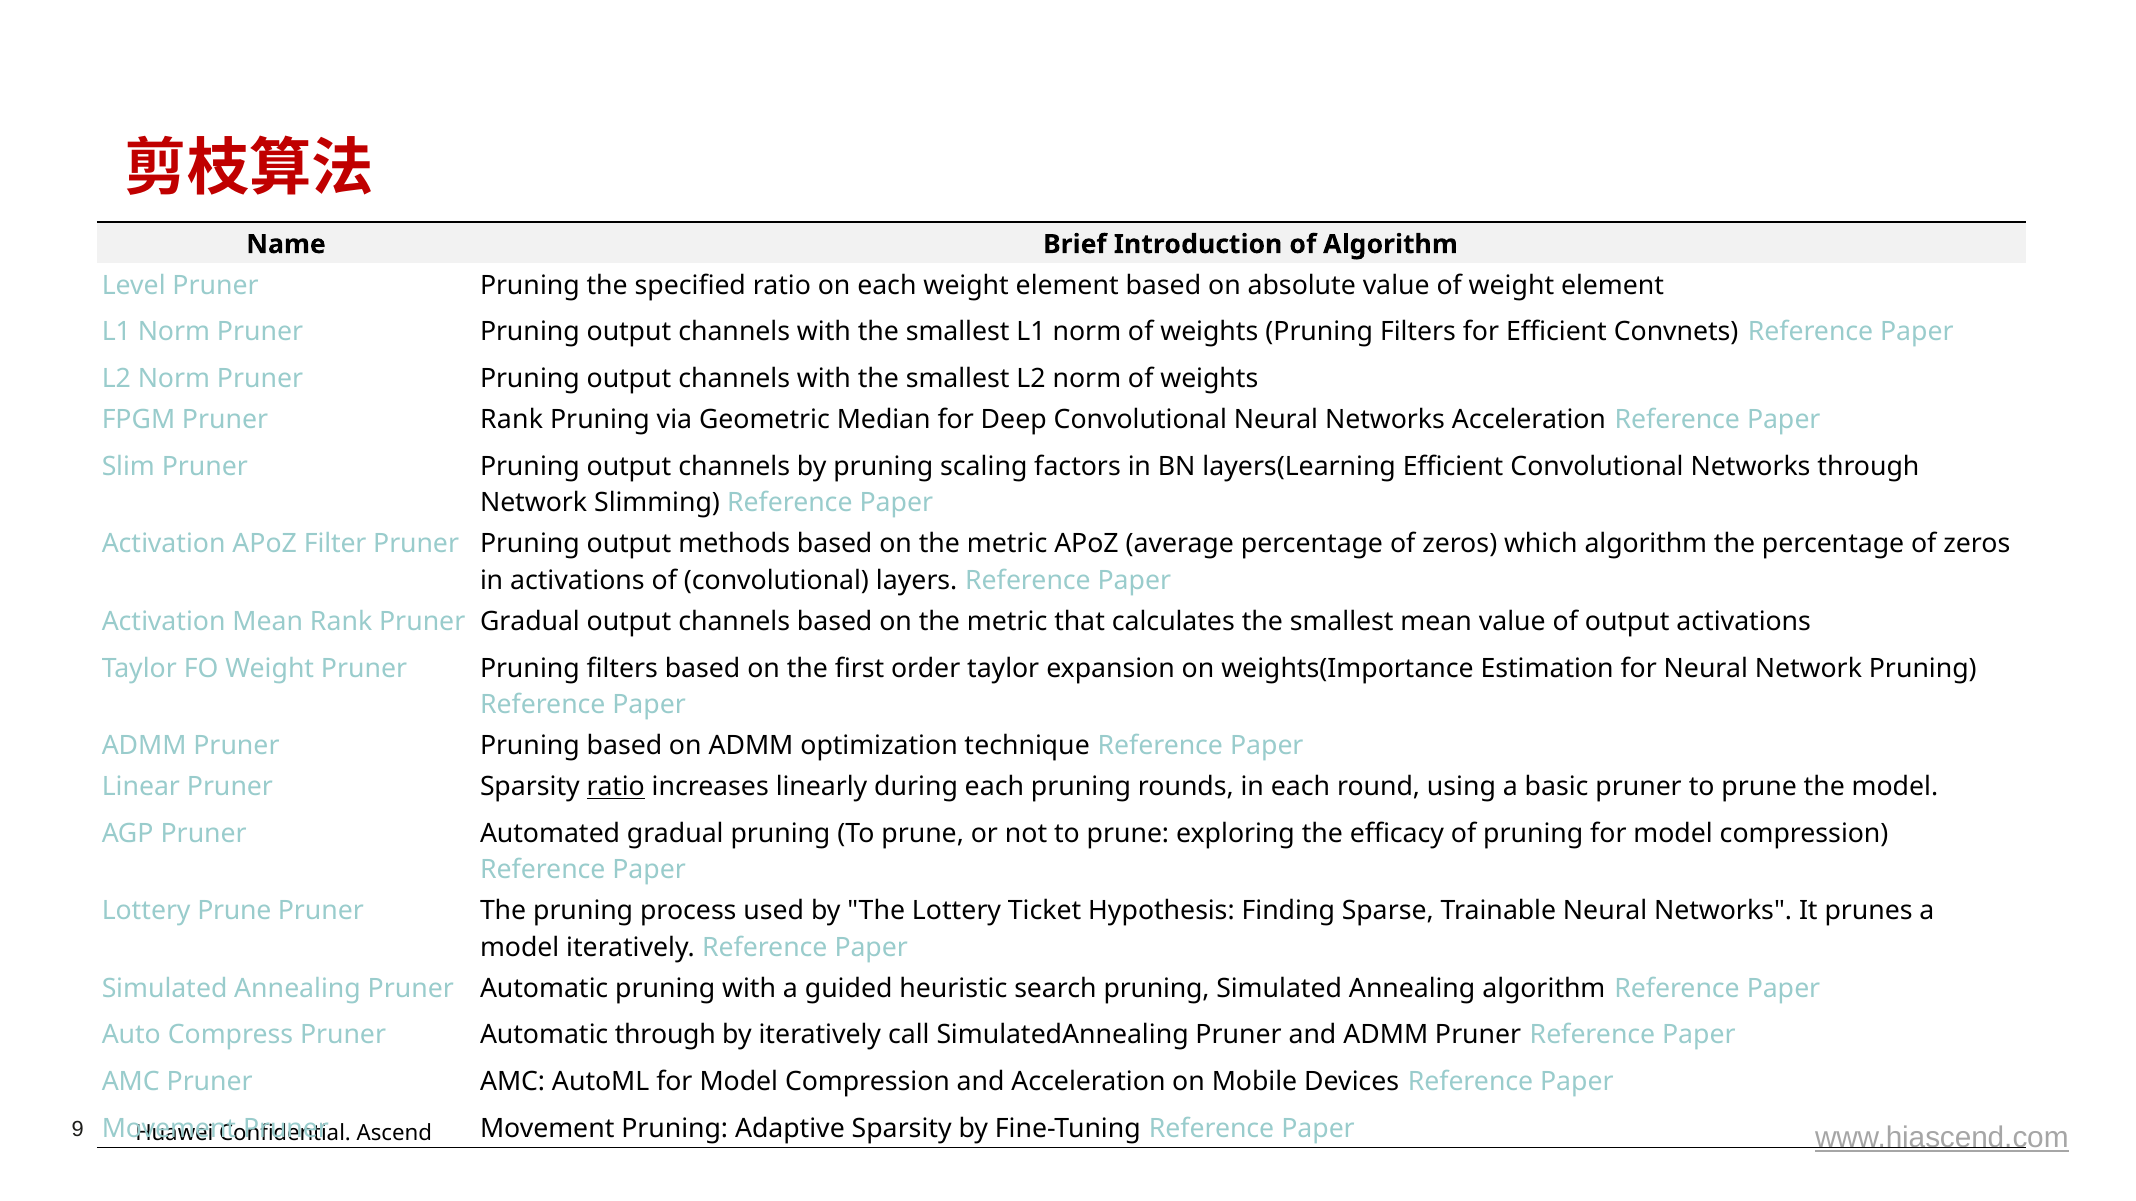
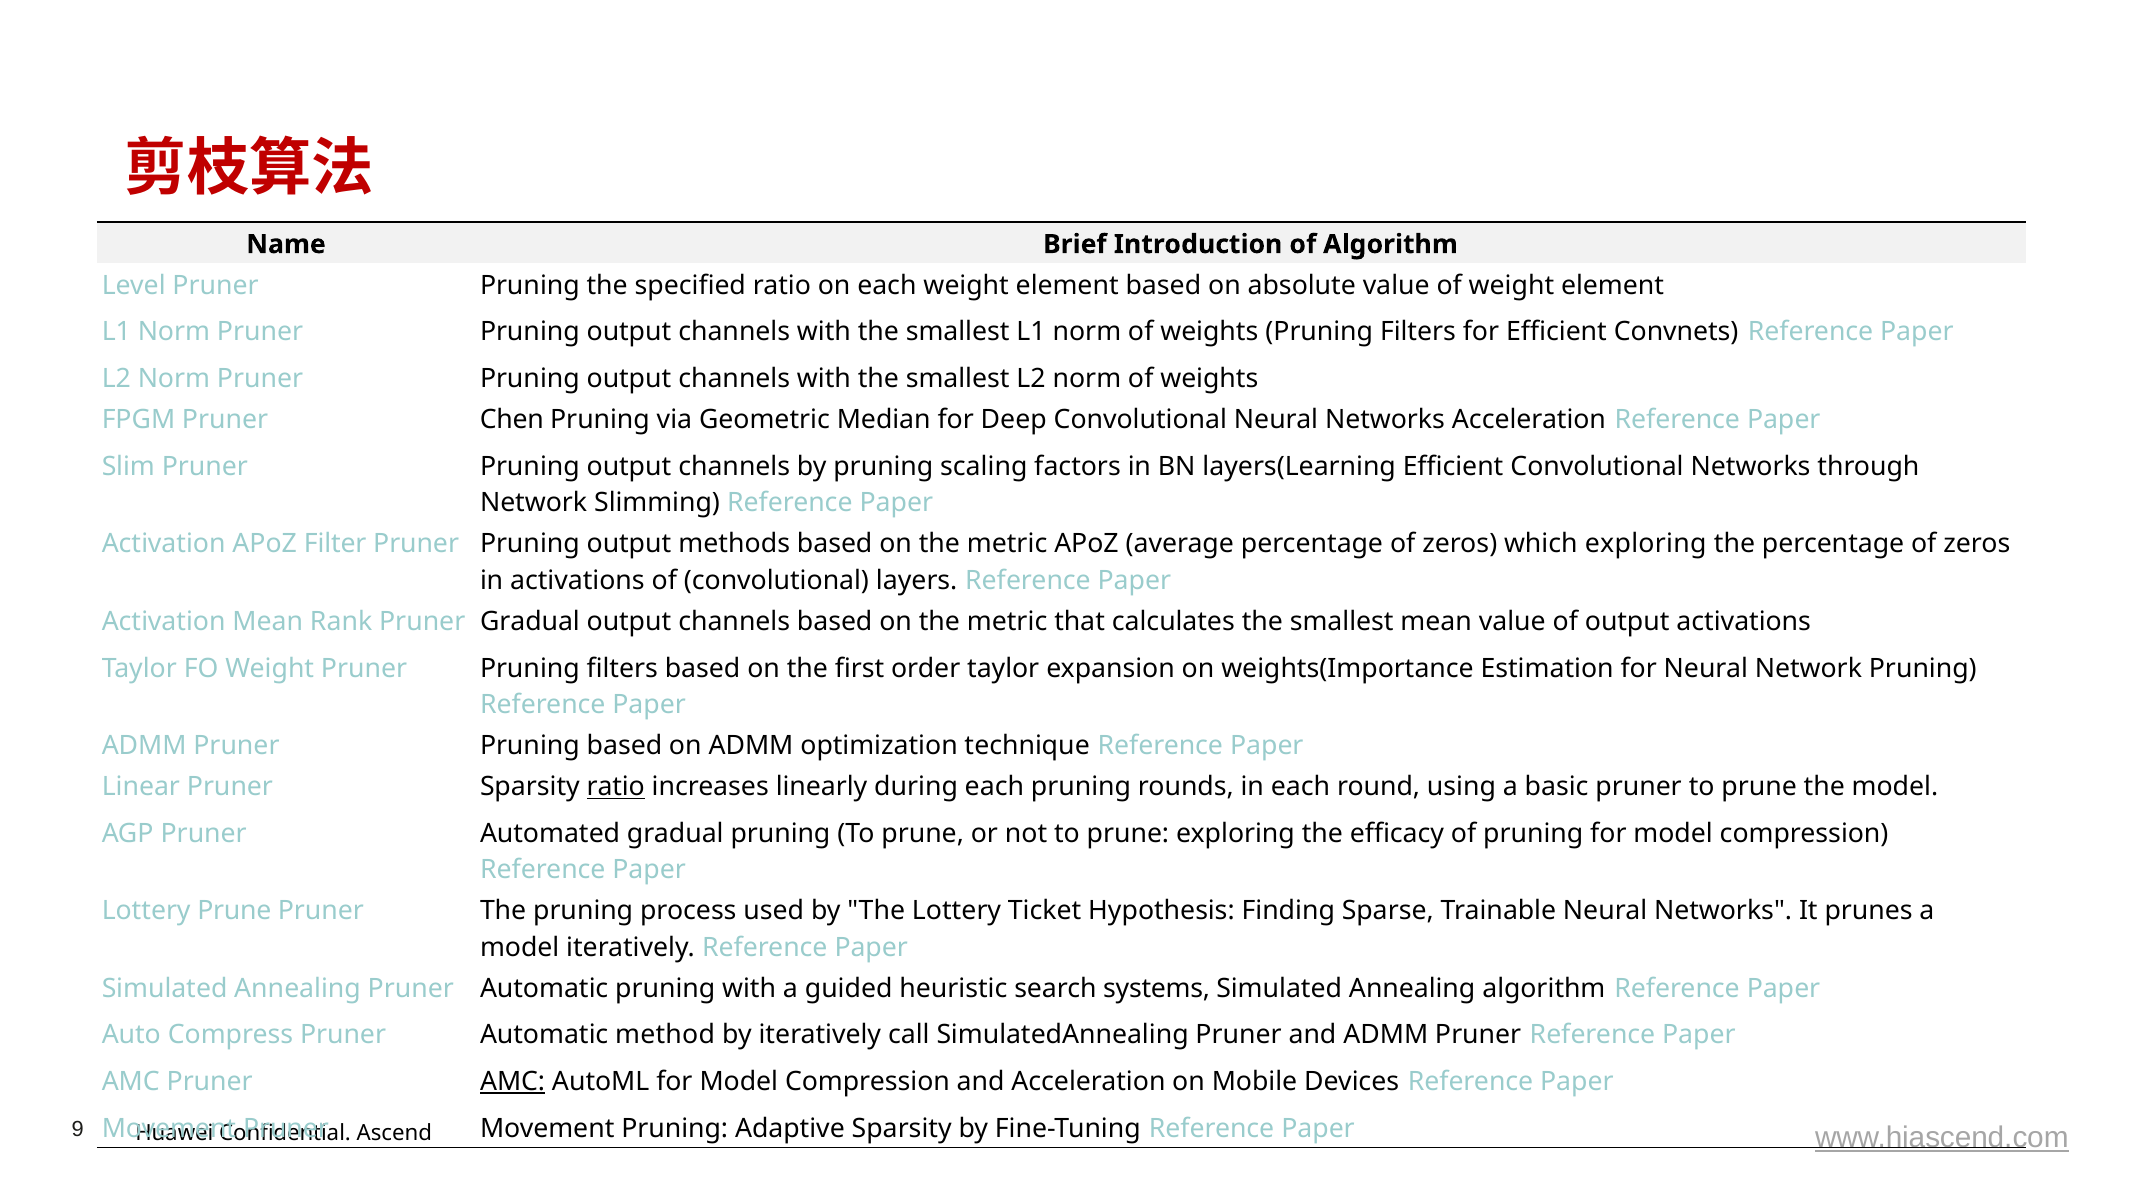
Pruner Rank: Rank -> Chen
which algorithm: algorithm -> exploring
search pruning: pruning -> systems
Automatic through: through -> method
AMC at (513, 1082) underline: none -> present
